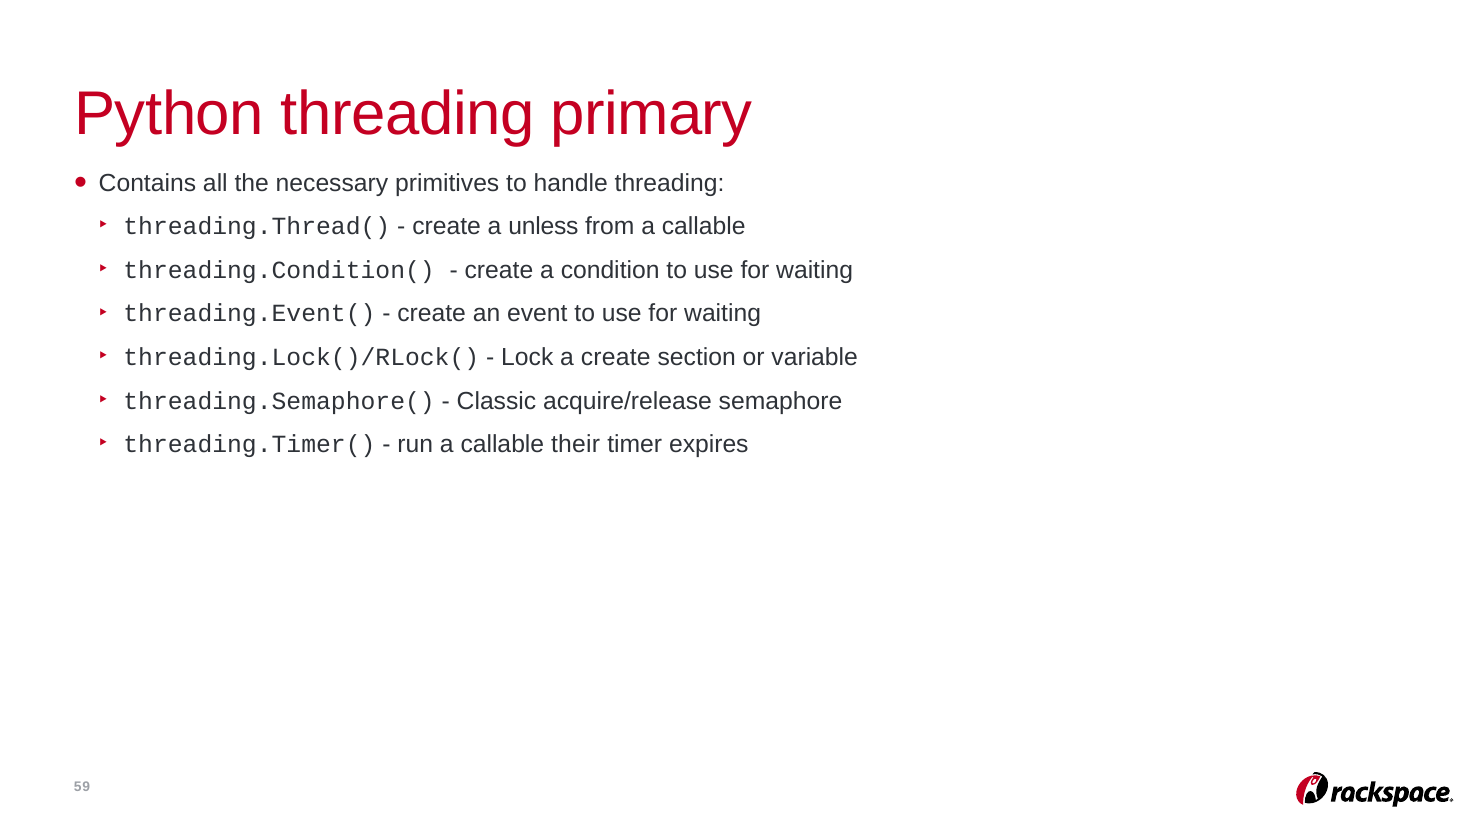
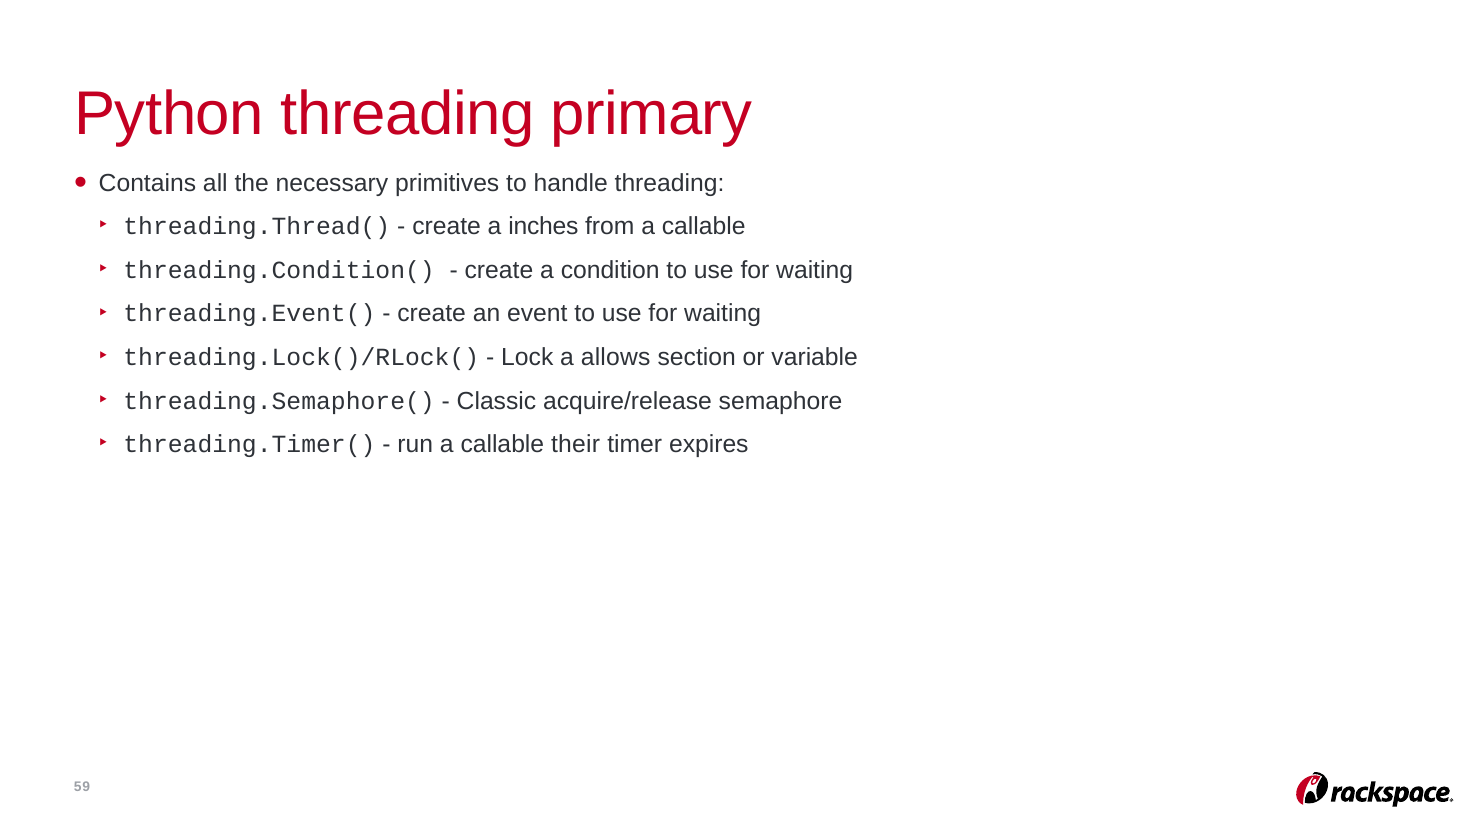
unless: unless -> inches
a create: create -> allows
